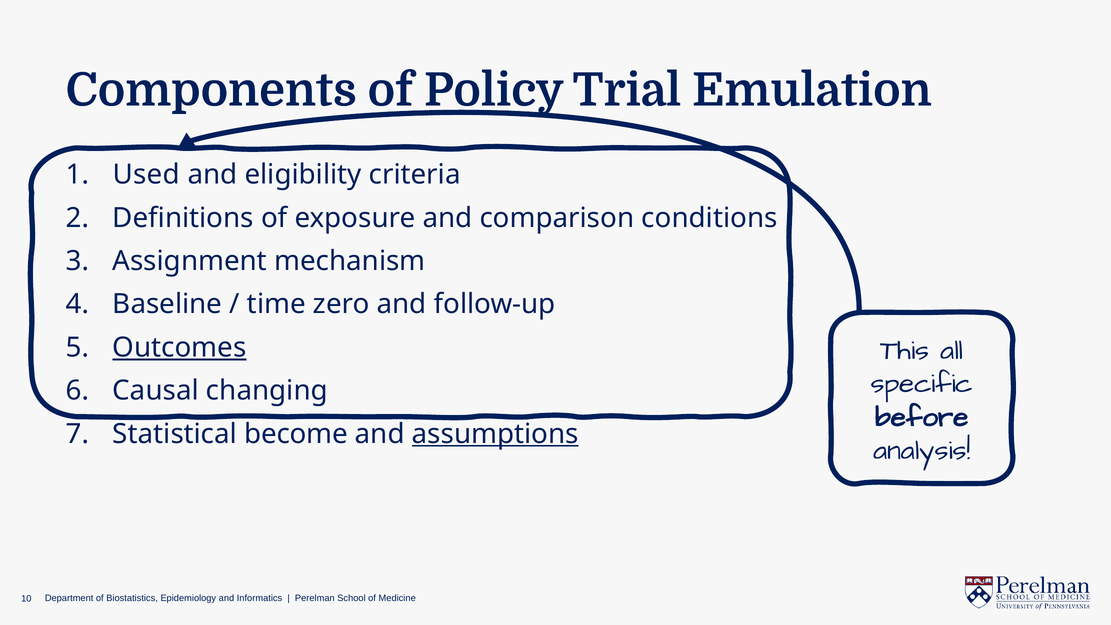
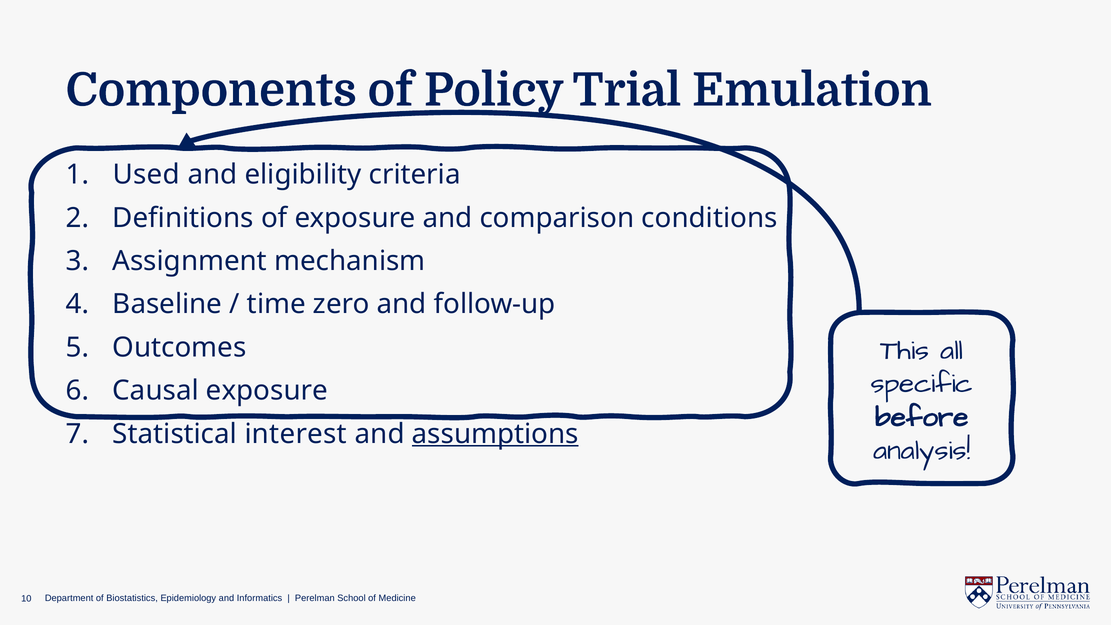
Outcomes underline: present -> none
Causal changing: changing -> exposure
become: become -> interest
